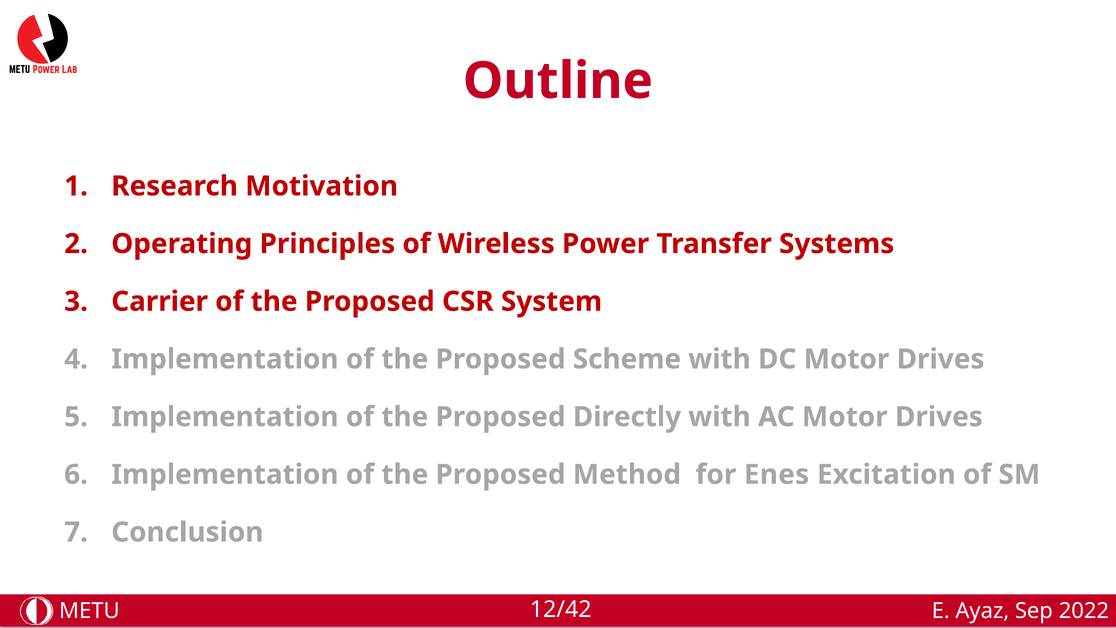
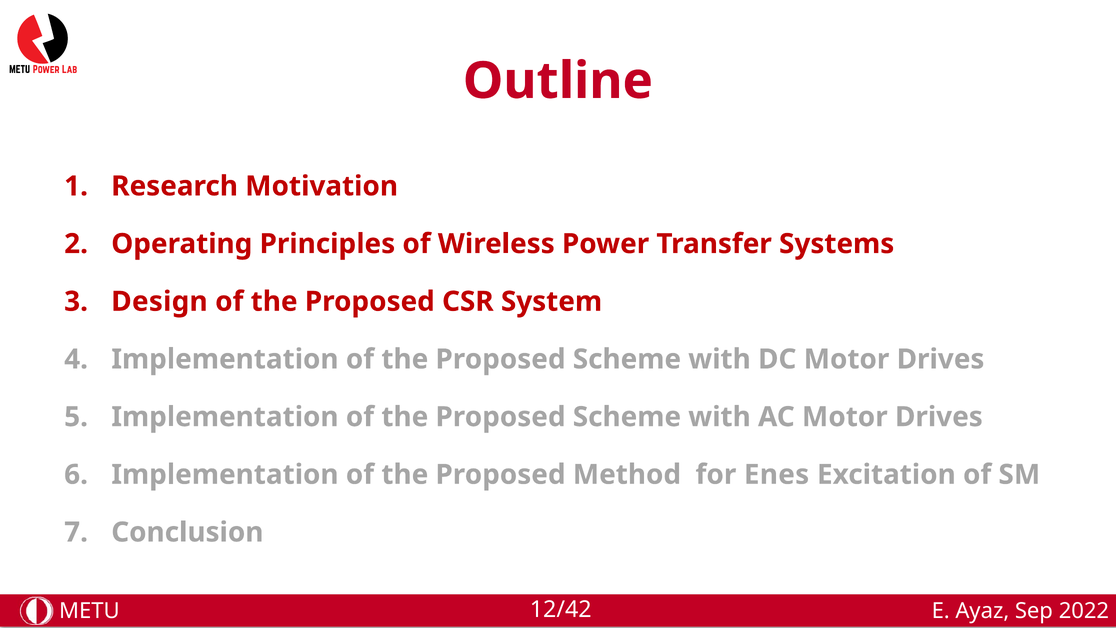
Carrier: Carrier -> Design
Directly at (627, 417): Directly -> Scheme
